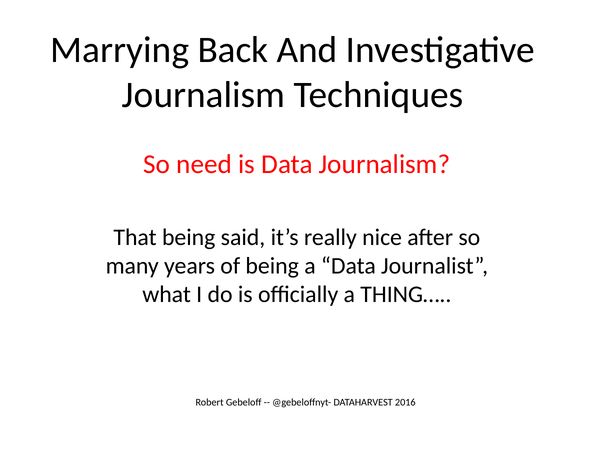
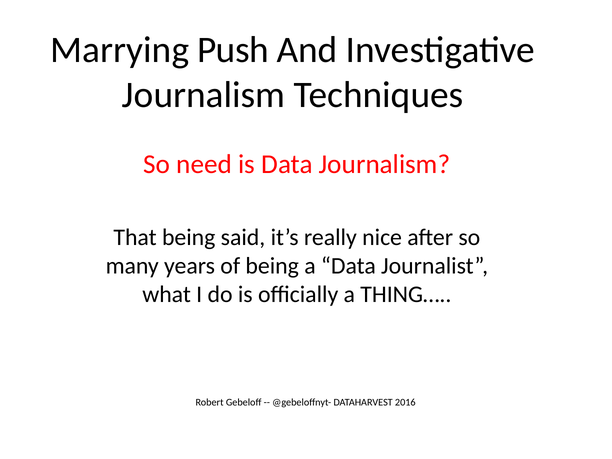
Back: Back -> Push
